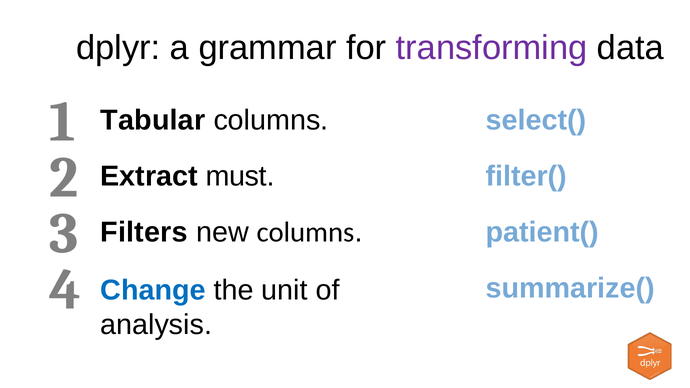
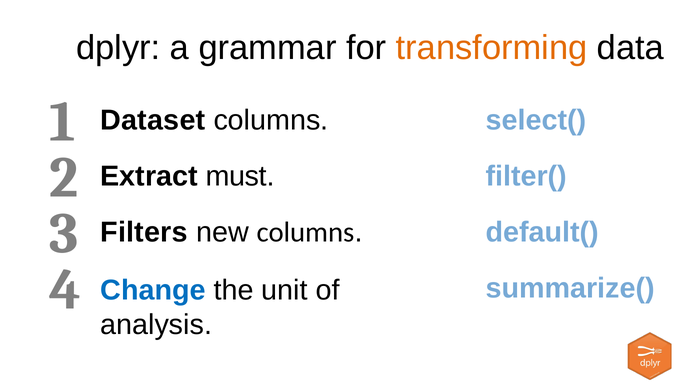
transforming colour: purple -> orange
Tabular: Tabular -> Dataset
patient(: patient( -> default(
